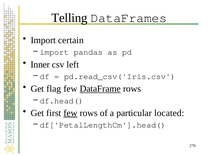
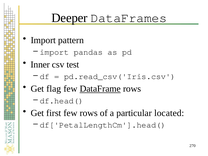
Telling: Telling -> Deeper
certain: certain -> pattern
left: left -> test
few at (70, 113) underline: present -> none
